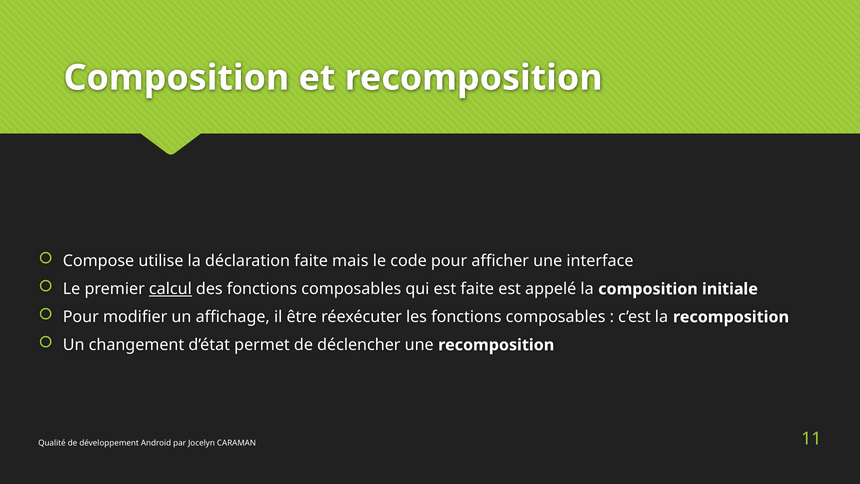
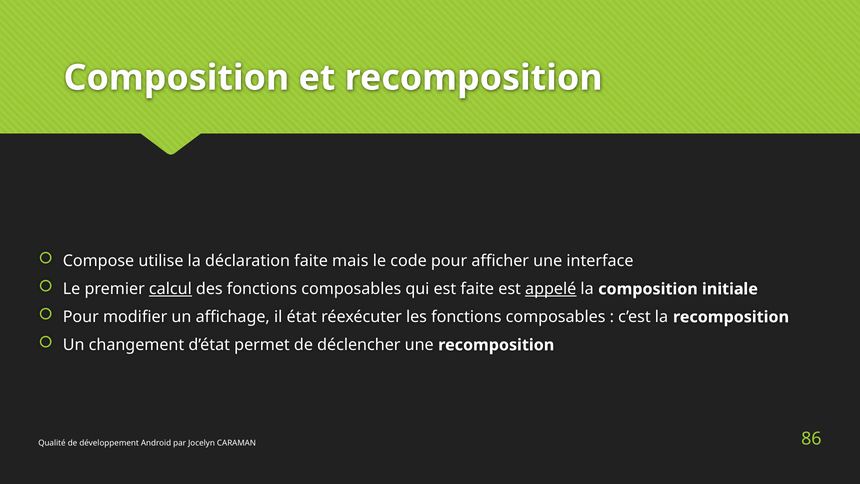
appelé underline: none -> present
être: être -> état
11: 11 -> 86
